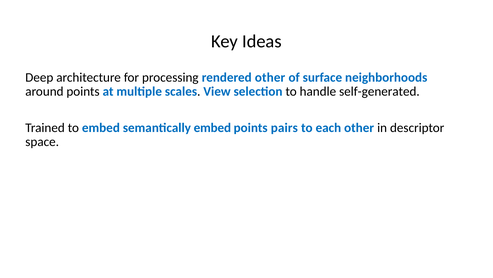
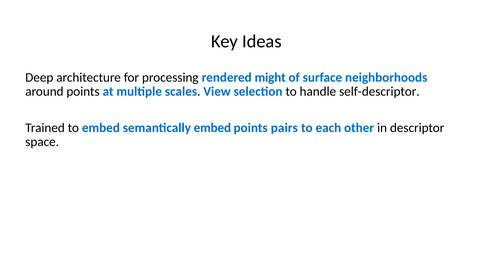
rendered other: other -> might
self-generated: self-generated -> self-descriptor
